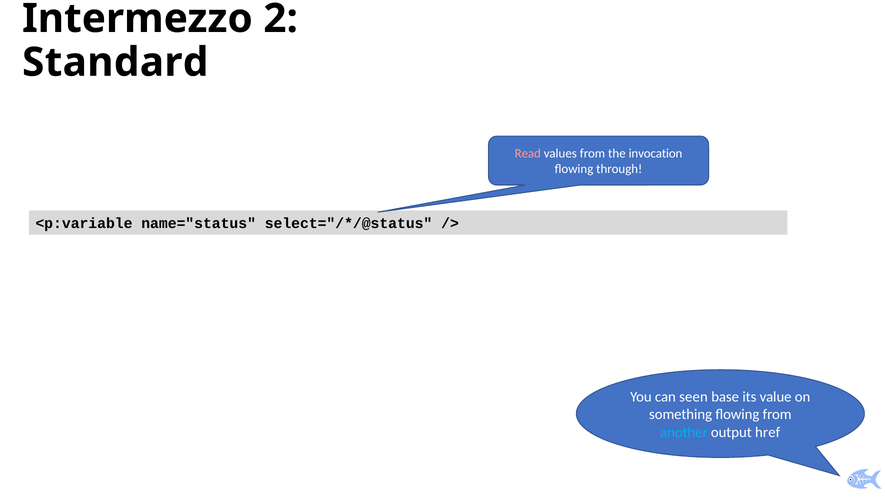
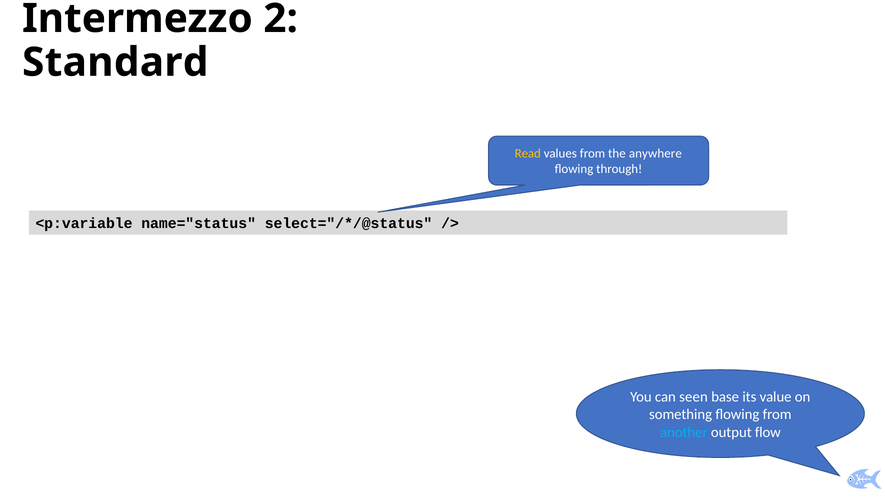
Read colour: pink -> yellow
invocation: invocation -> anywhere
href: href -> flow
